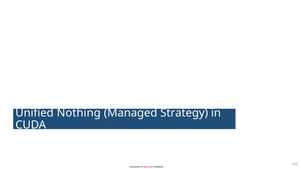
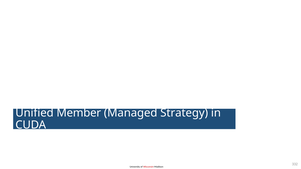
Nothing: Nothing -> Member
